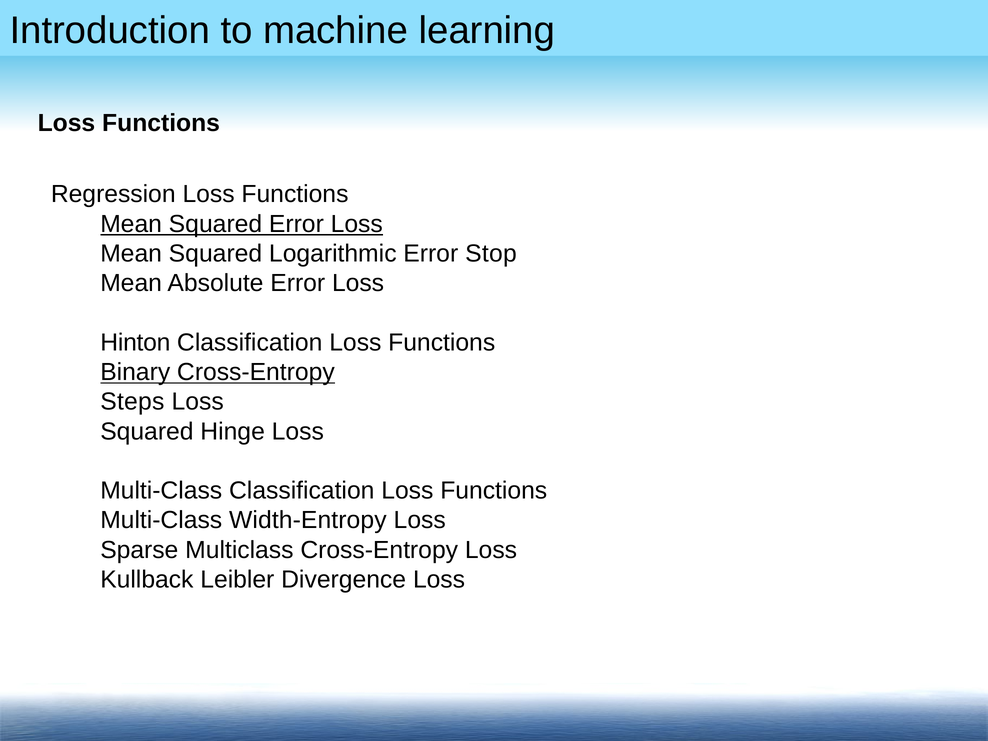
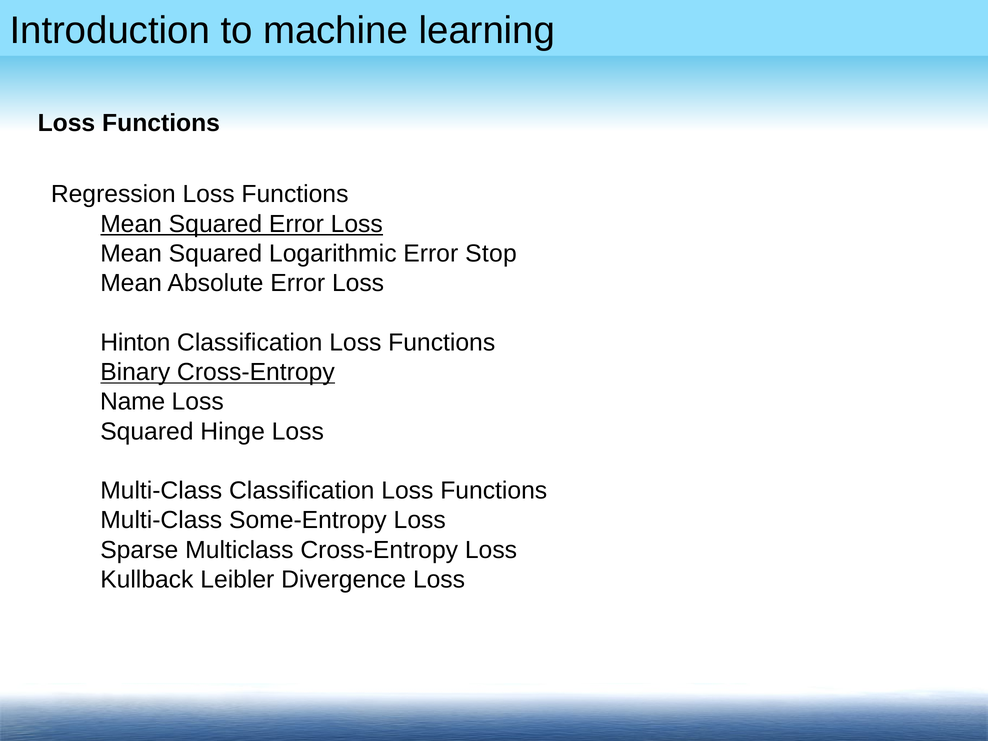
Steps: Steps -> Name
Width-Entropy: Width-Entropy -> Some-Entropy
